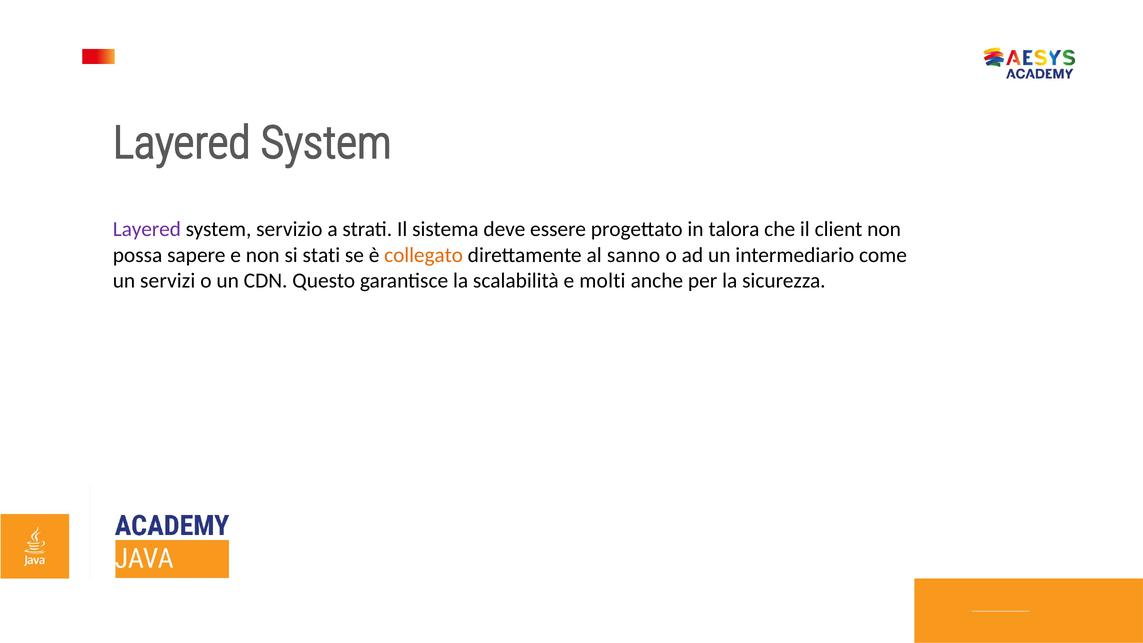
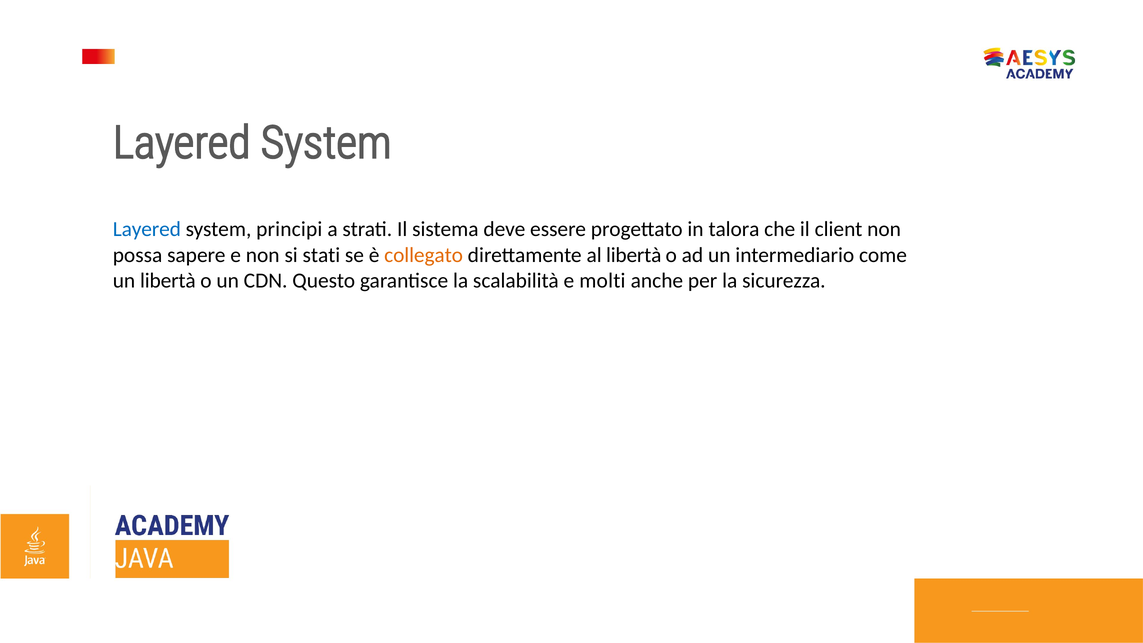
Layered at (147, 229) colour: purple -> blue
servizio: servizio -> principi
al sanno: sanno -> libertà
un servizi: servizi -> libertà
